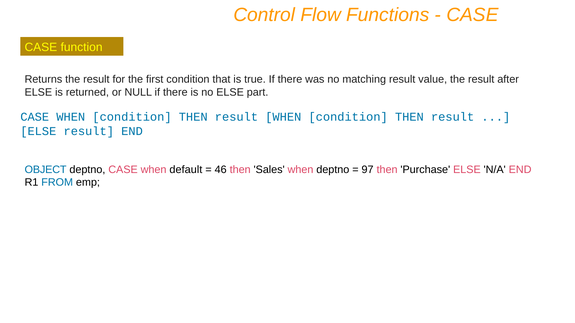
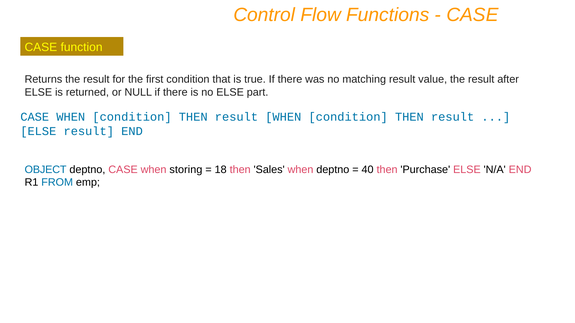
default: default -> storing
46: 46 -> 18
97: 97 -> 40
